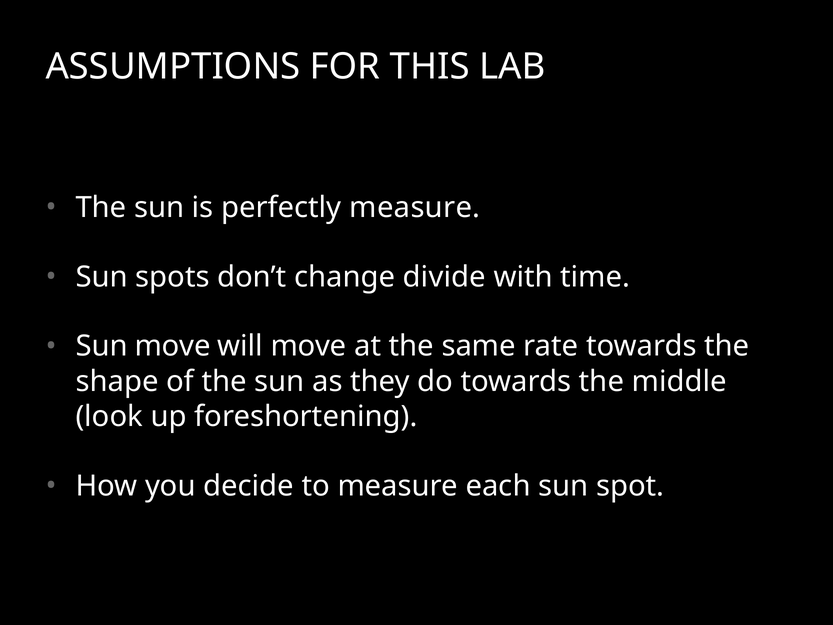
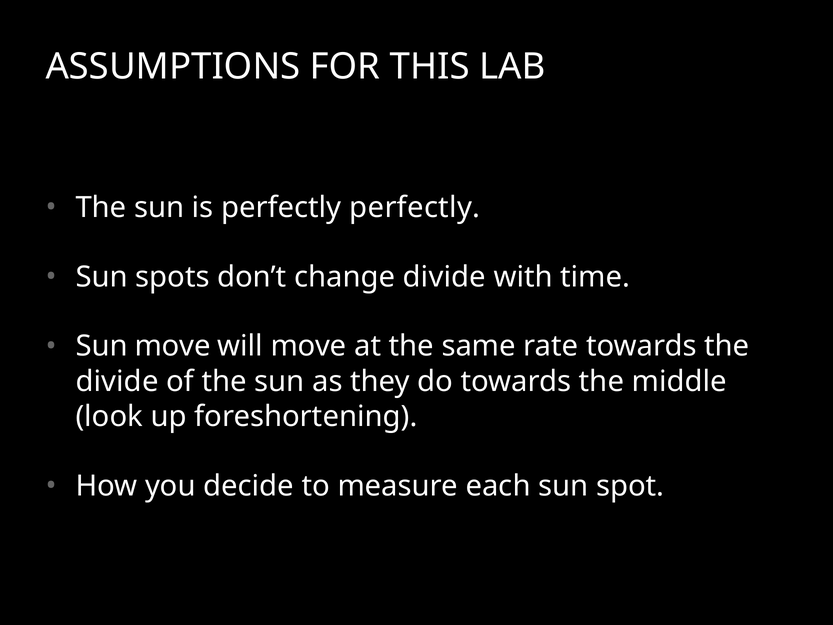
perfectly measure: measure -> perfectly
shape at (117, 381): shape -> divide
